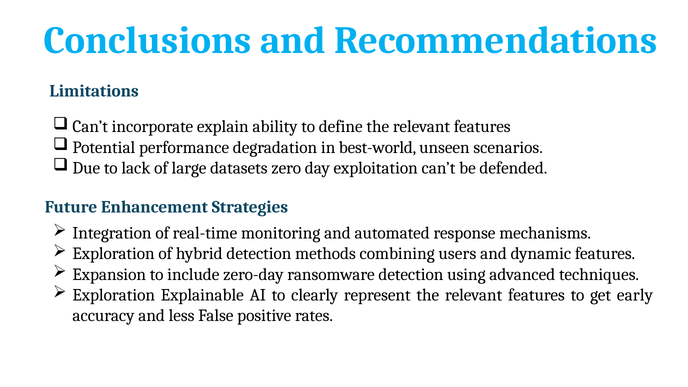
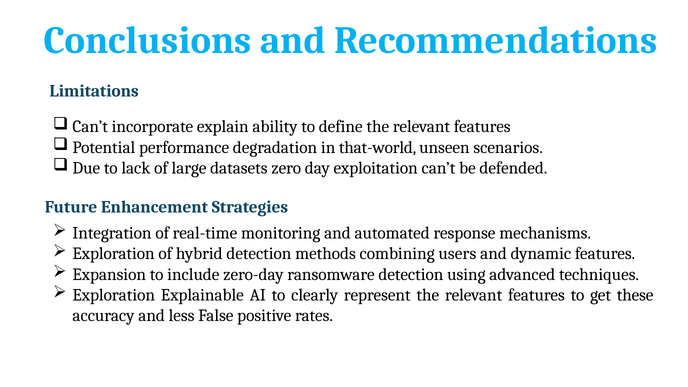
best-world: best-world -> that-world
early: early -> these
